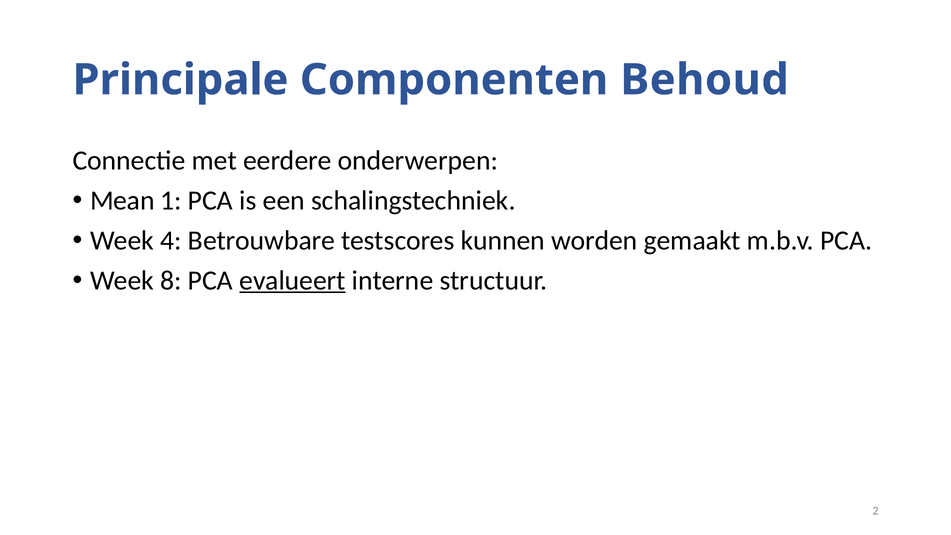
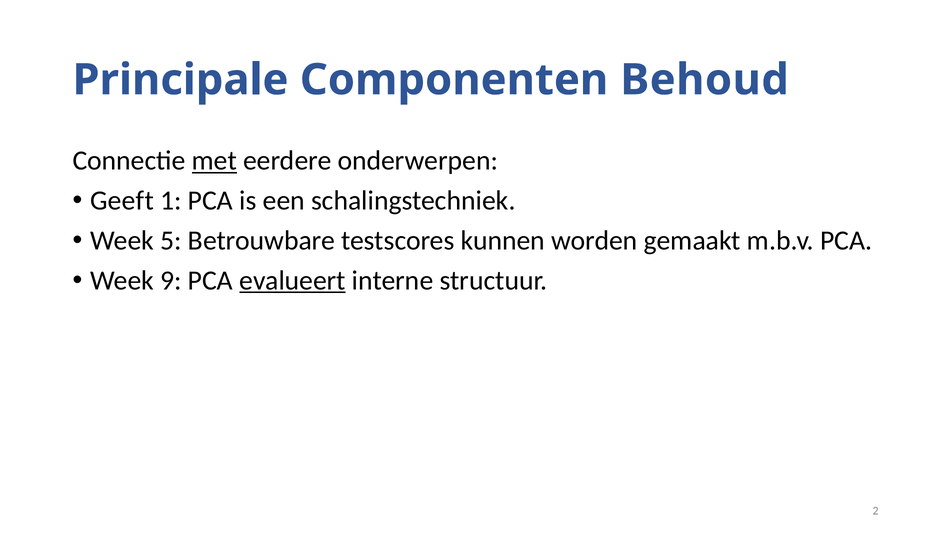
met underline: none -> present
Mean: Mean -> Geeft
4: 4 -> 5
8: 8 -> 9
